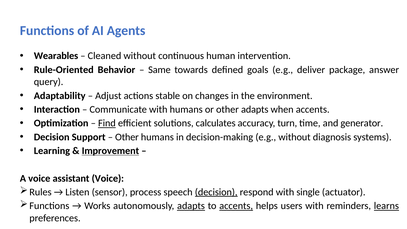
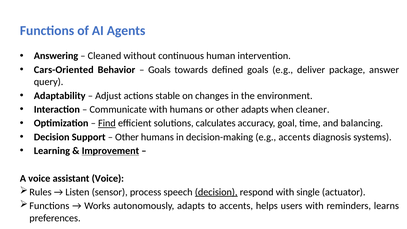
Wearables: Wearables -> Answering
Rule-Oriented: Rule-Oriented -> Cars-Oriented
Same at (159, 70): Same -> Goals
when accents: accents -> cleaner
turn: turn -> goal
generator: generator -> balancing
e.g without: without -> accents
adapts at (191, 206) underline: present -> none
accents at (236, 206) underline: present -> none
learns underline: present -> none
